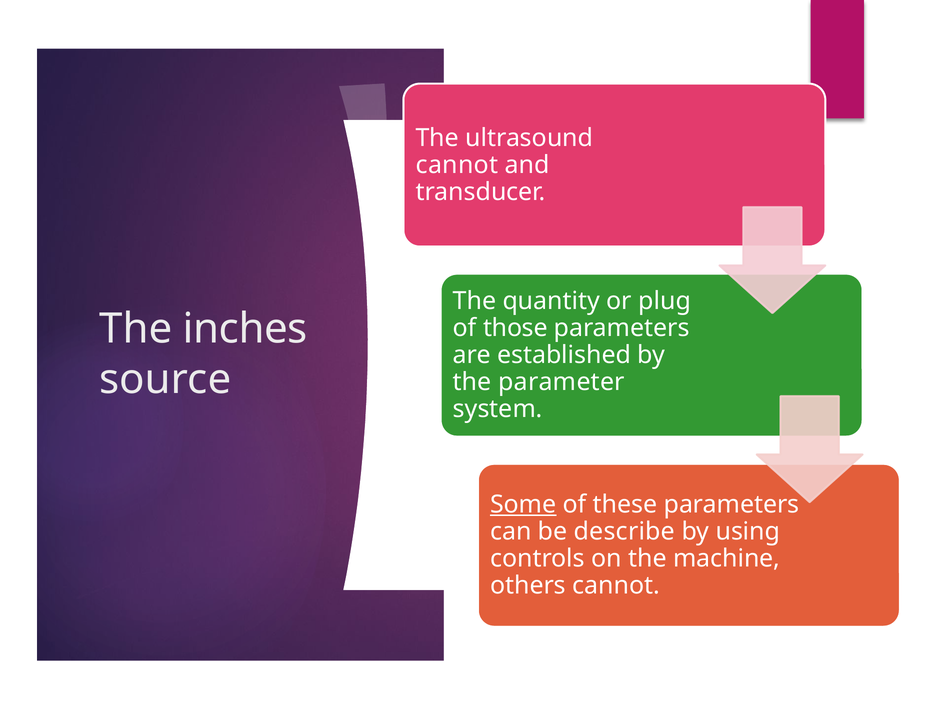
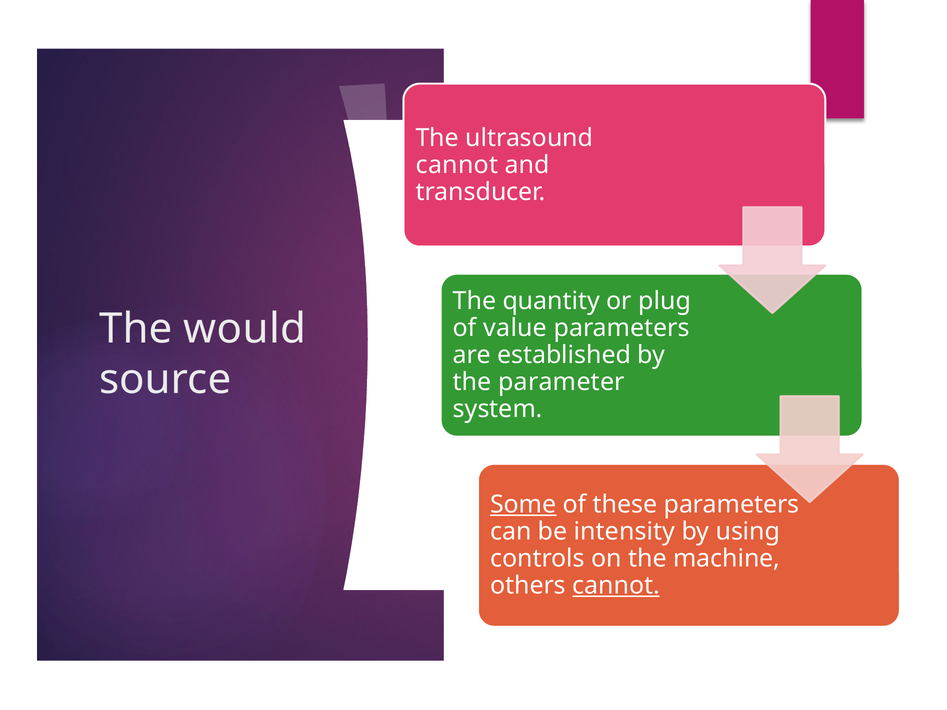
inches: inches -> would
those: those -> value
describe: describe -> intensity
cannot at (616, 586) underline: none -> present
